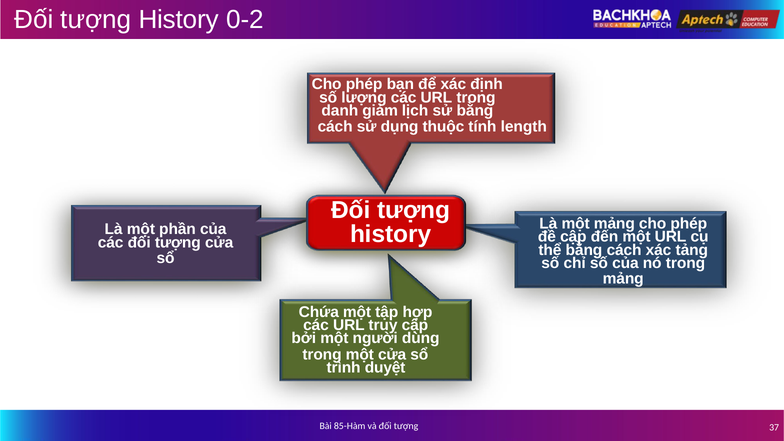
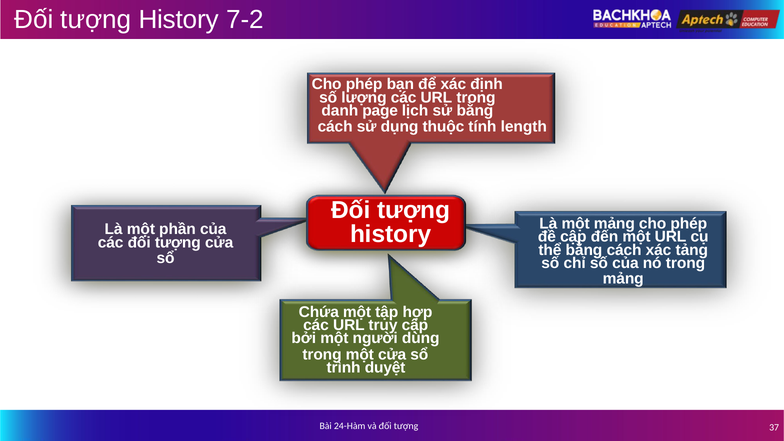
0-2: 0-2 -> 7-2
giảm: giảm -> page
85-Hàm: 85-Hàm -> 24-Hàm
